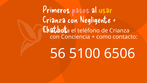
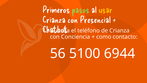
pasos colour: pink -> light green
Negligente: Negligente -> Presencial
6506: 6506 -> 6944
